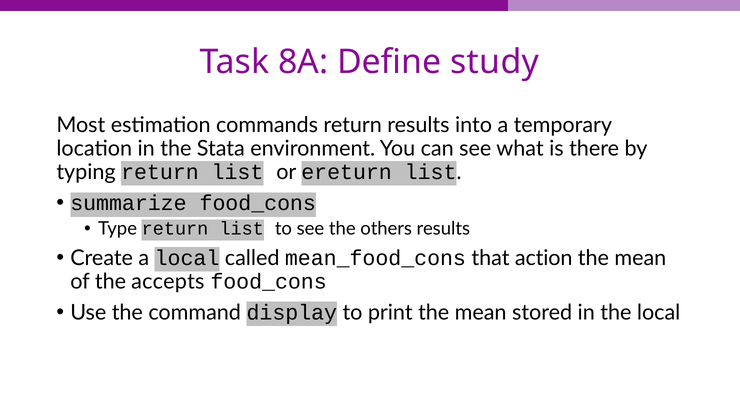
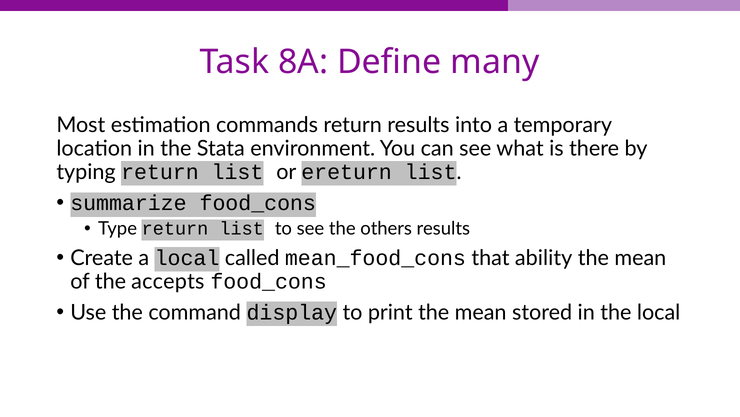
study: study -> many
action: action -> ability
